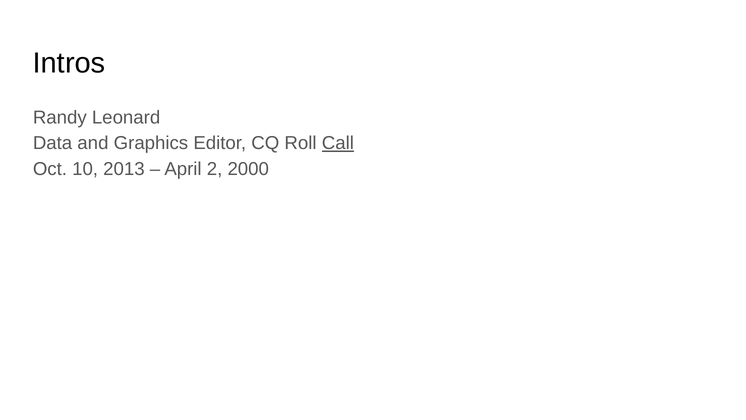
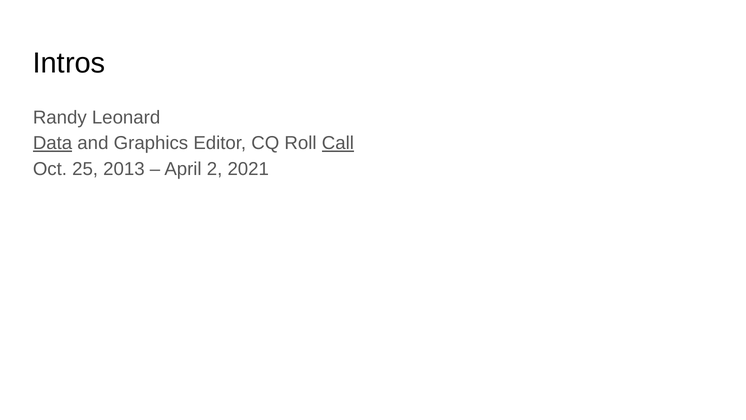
Data underline: none -> present
10: 10 -> 25
2000: 2000 -> 2021
